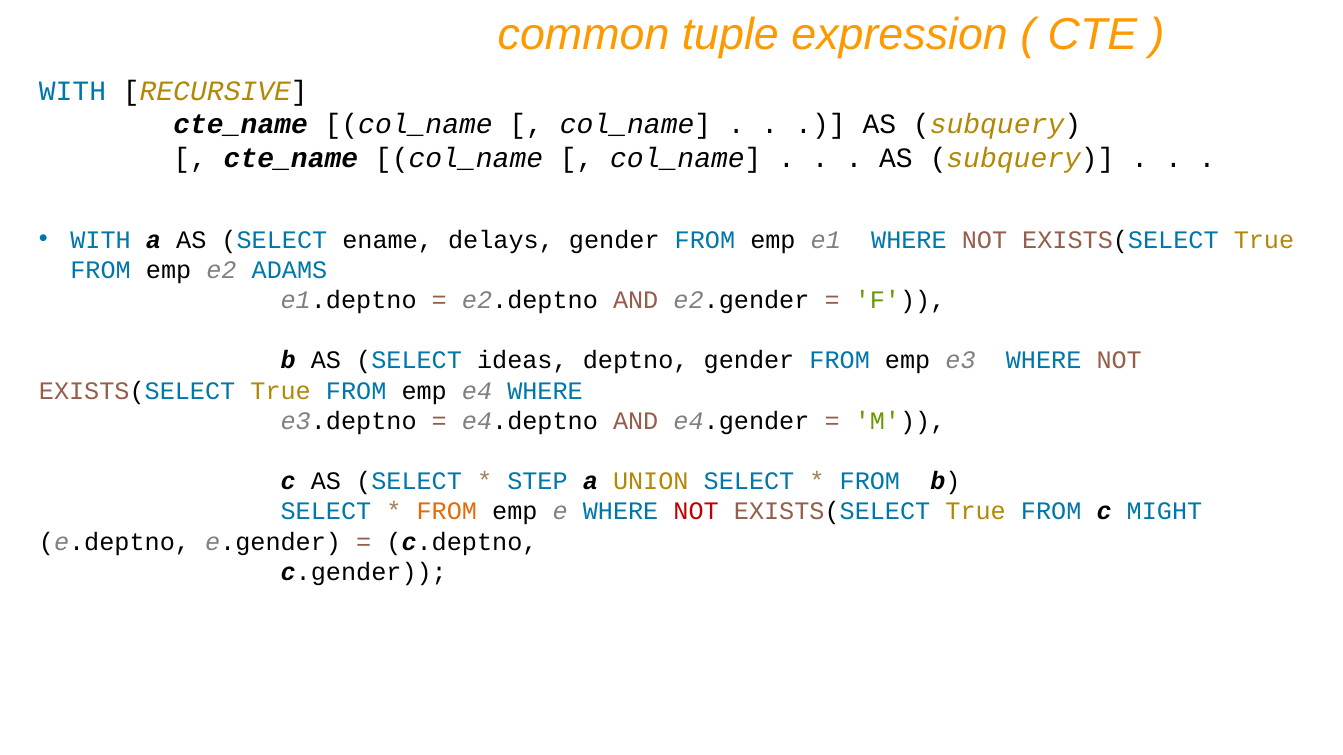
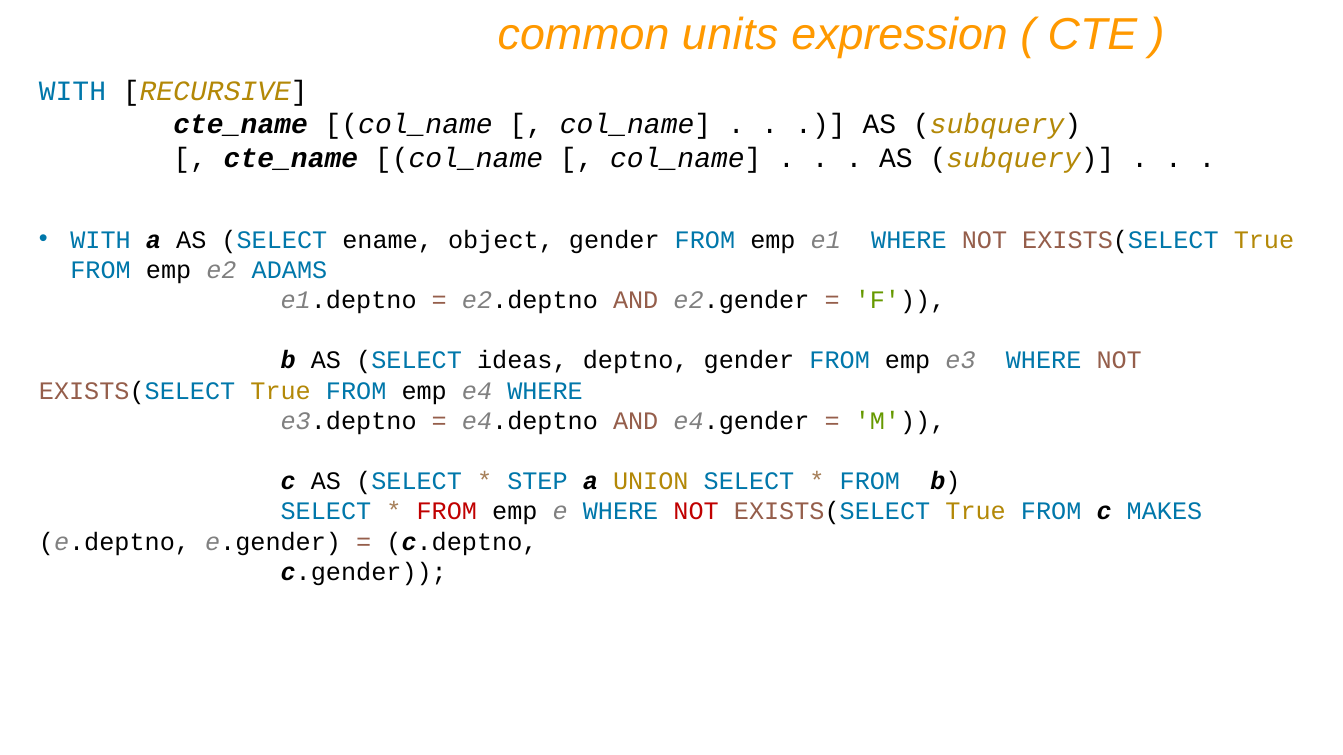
tuple: tuple -> units
delays: delays -> object
FROM at (447, 512) colour: orange -> red
MIGHT: MIGHT -> MAKES
